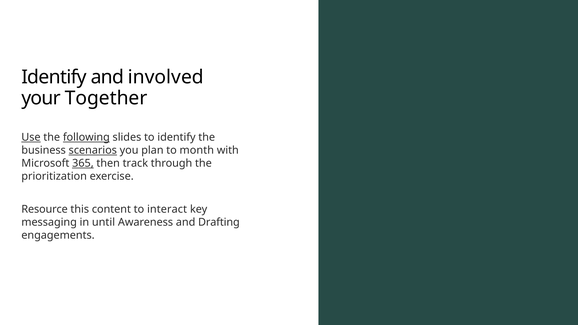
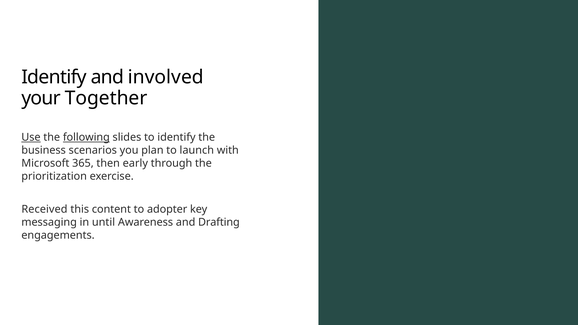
scenarios underline: present -> none
month: month -> launch
365 underline: present -> none
track: track -> early
Resource: Resource -> Received
interact: interact -> adopter
